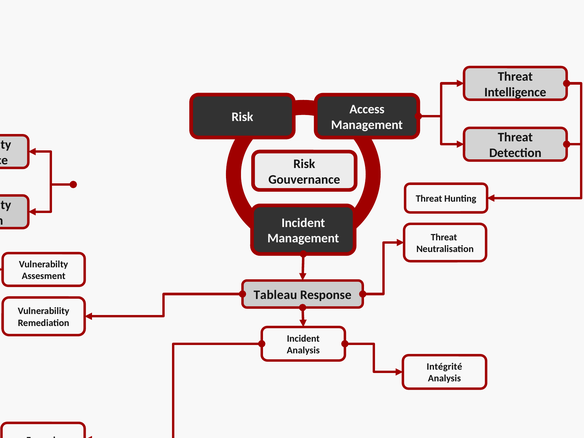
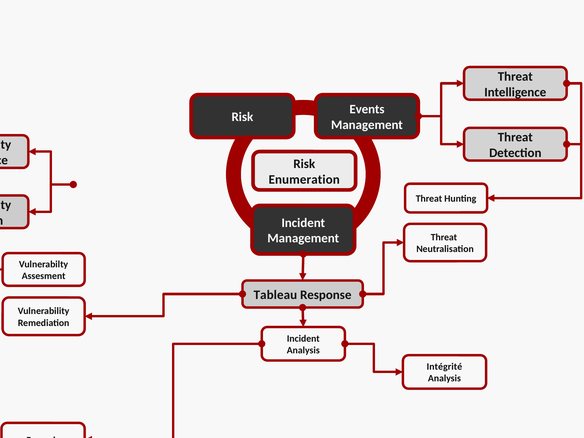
Access: Access -> Events
Gouvernance: Gouvernance -> Enumeration
